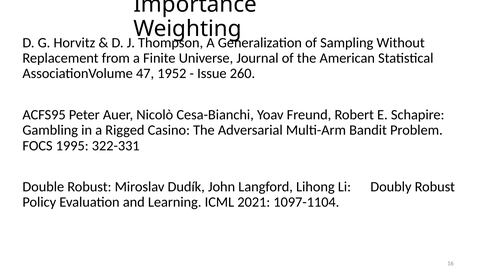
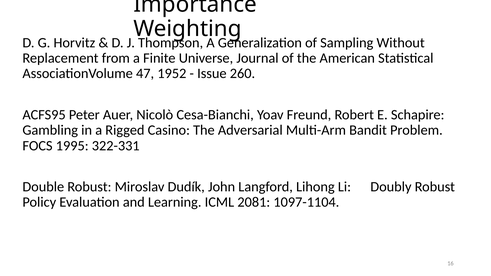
2021: 2021 -> 2081
